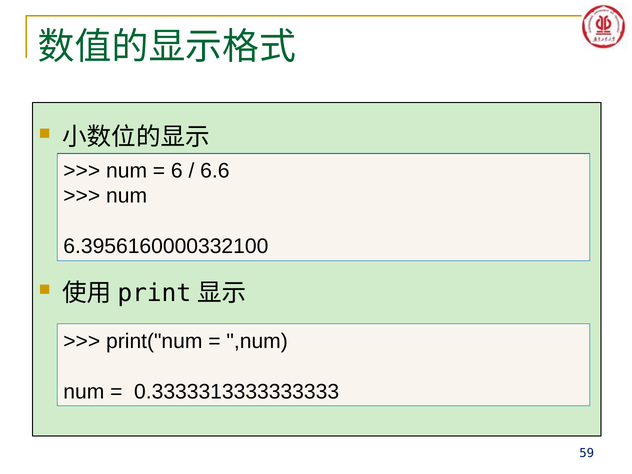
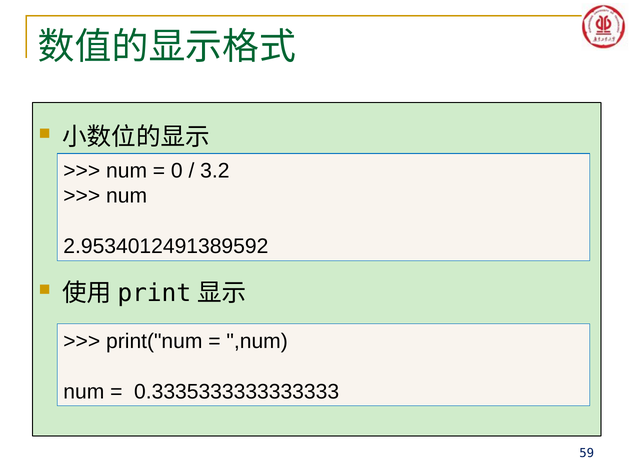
6: 6 -> 0
6.6: 6.6 -> 3.2
6.3956160000332100: 6.3956160000332100 -> 2.9534012491389592
0.3333313333333333: 0.3333313333333333 -> 0.3335333333333333
